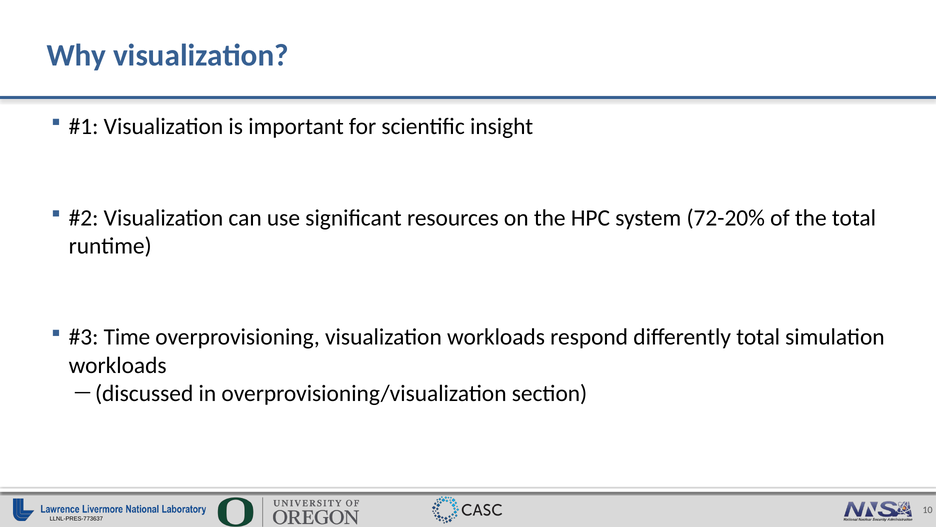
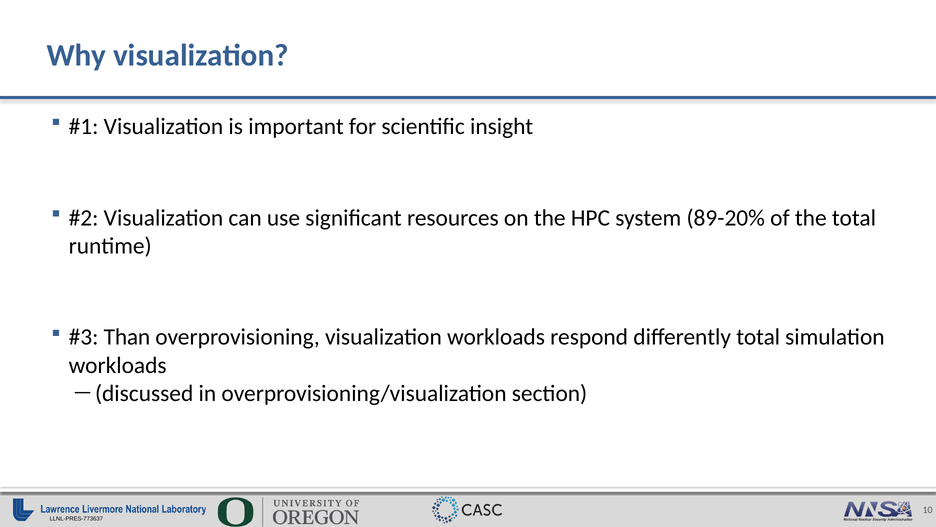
72-20%: 72-20% -> 89-20%
Time: Time -> Than
